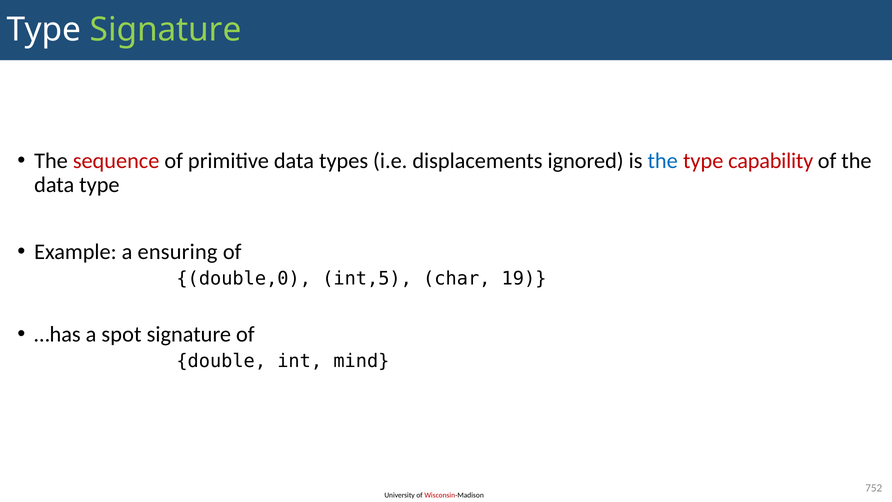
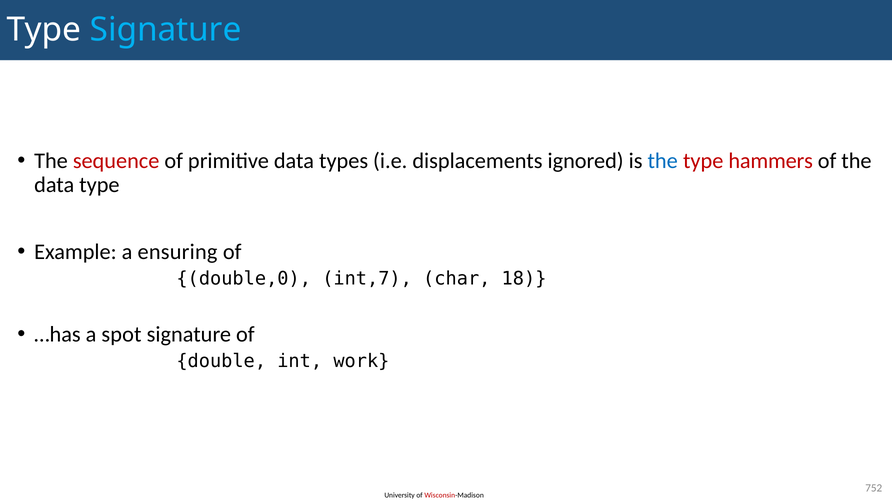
Signature at (166, 30) colour: light green -> light blue
capability: capability -> hammers
int,5: int,5 -> int,7
19: 19 -> 18
mind: mind -> work
